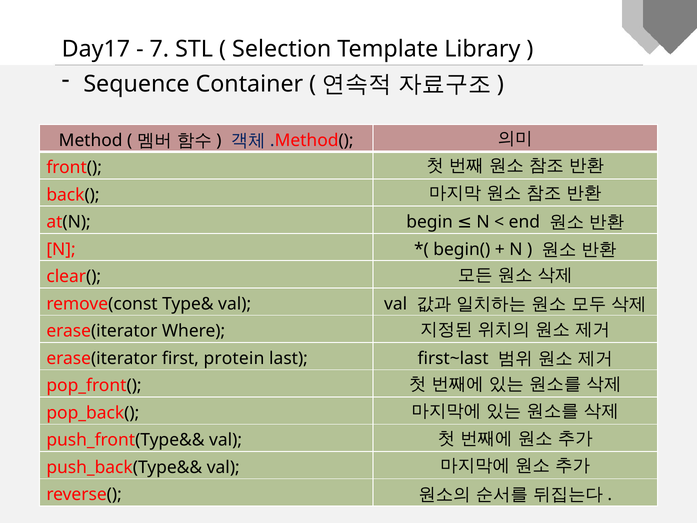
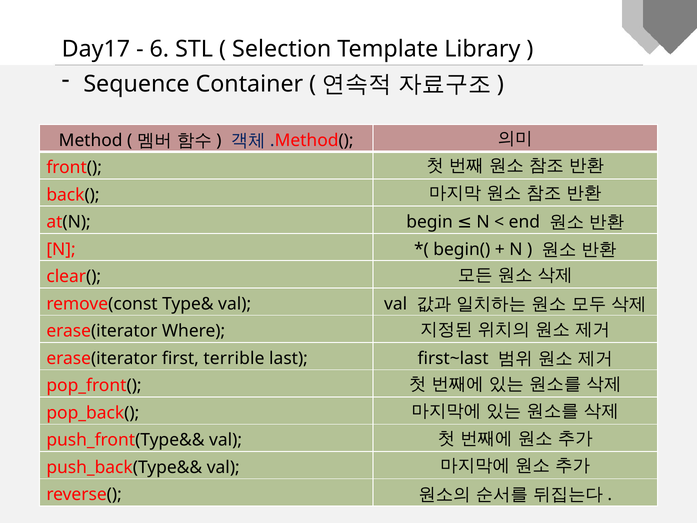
7: 7 -> 6
protein: protein -> terrible
